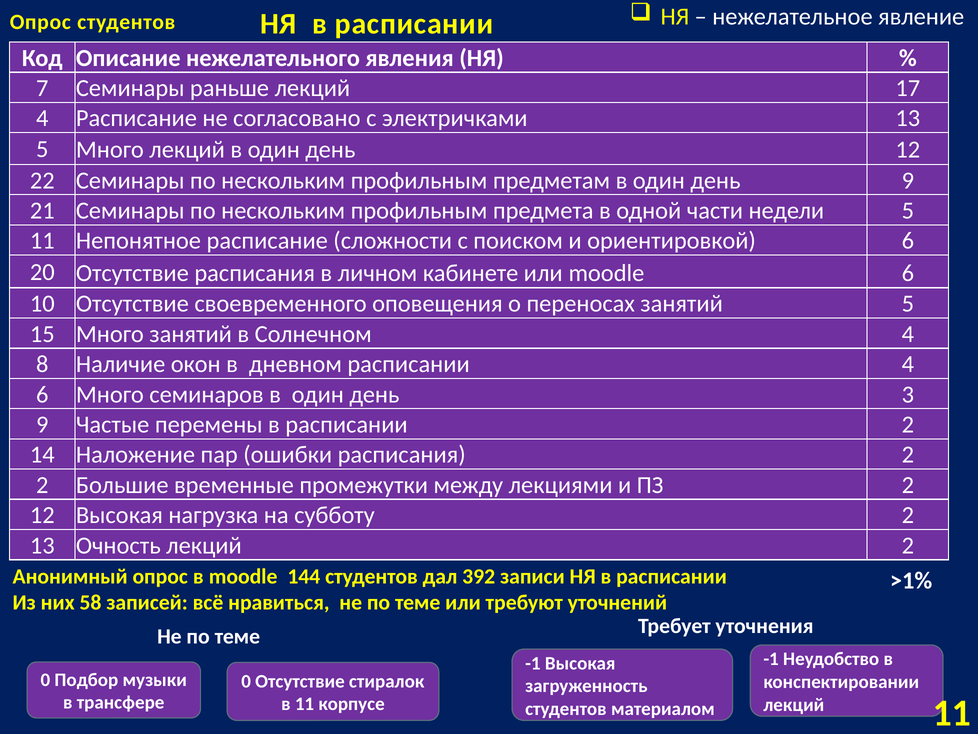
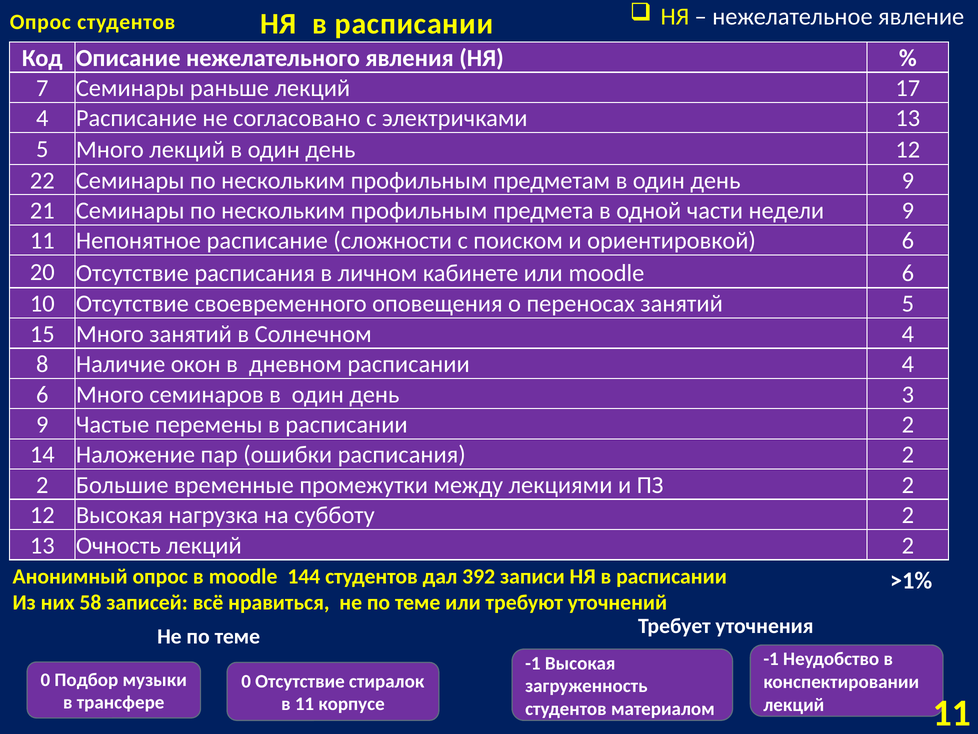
недели 5: 5 -> 9
